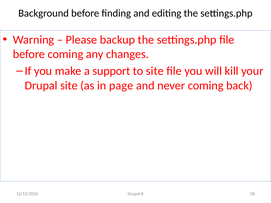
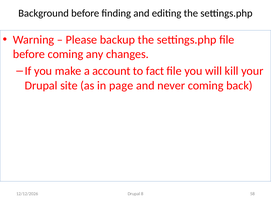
support: support -> account
to site: site -> fact
